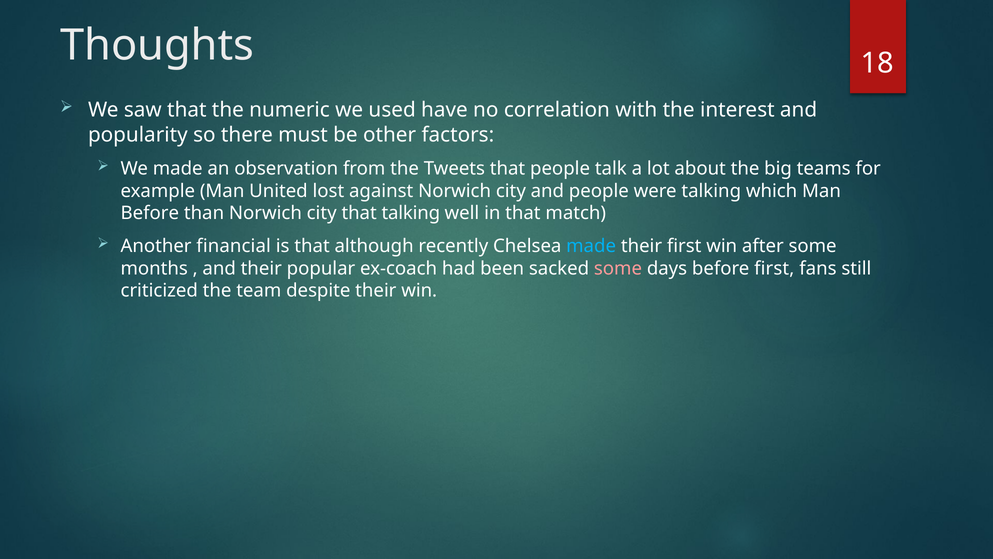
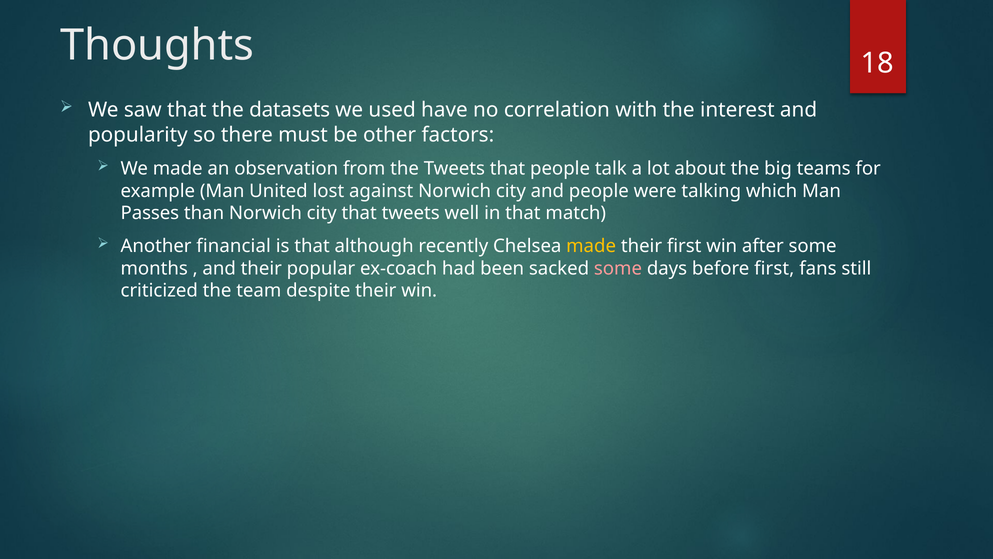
numeric: numeric -> datasets
Before at (150, 213): Before -> Passes
that talking: talking -> tweets
made at (591, 246) colour: light blue -> yellow
